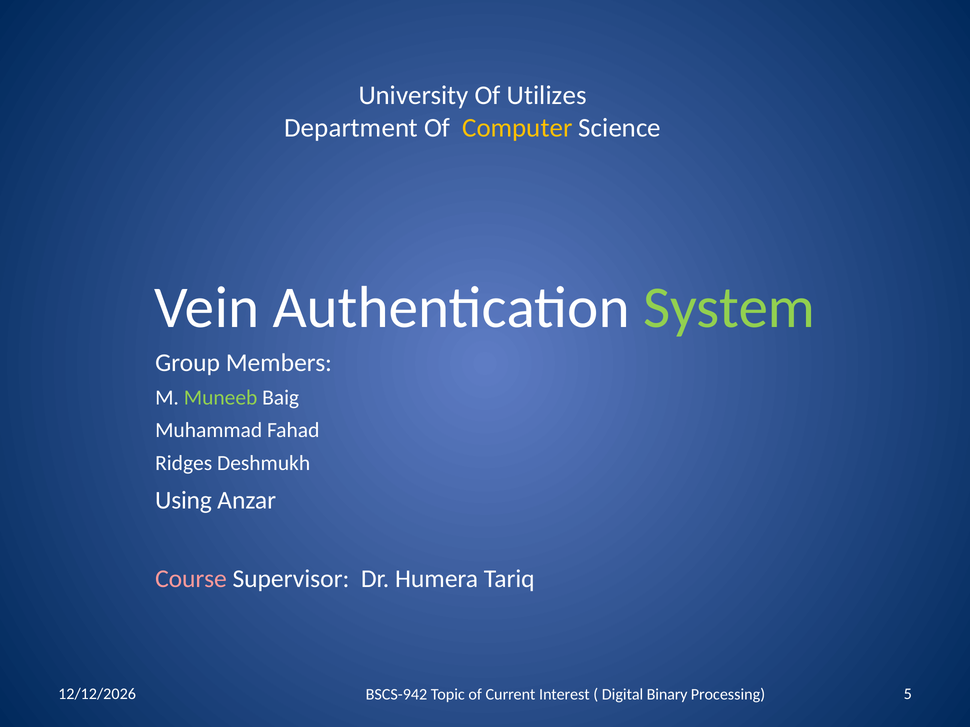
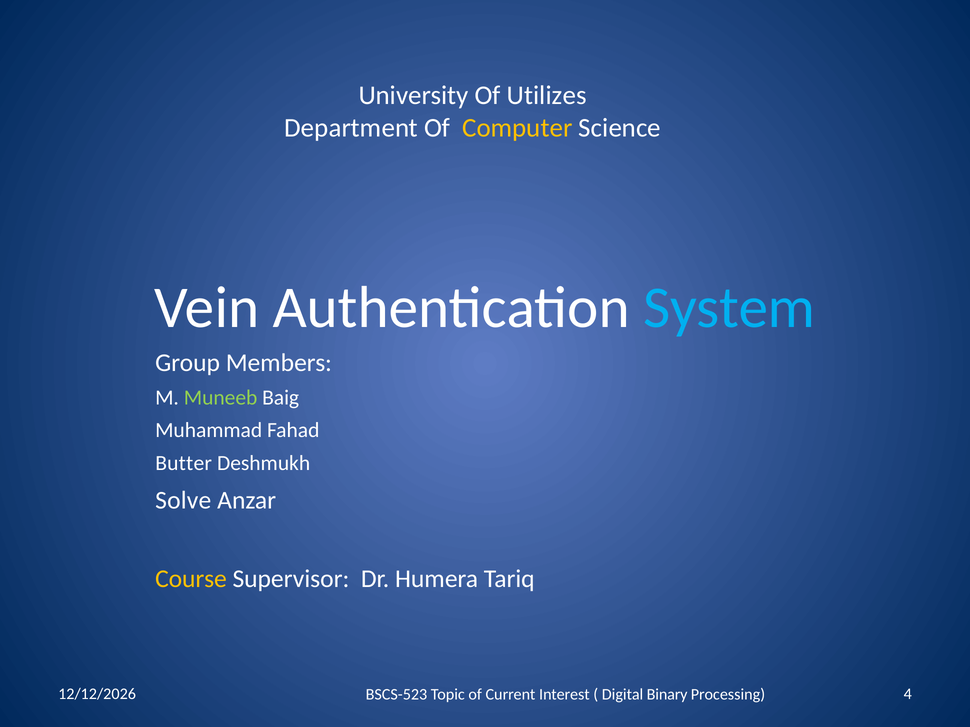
System colour: light green -> light blue
Ridges: Ridges -> Butter
Using: Using -> Solve
Course colour: pink -> yellow
5: 5 -> 4
BSCS-942: BSCS-942 -> BSCS-523
